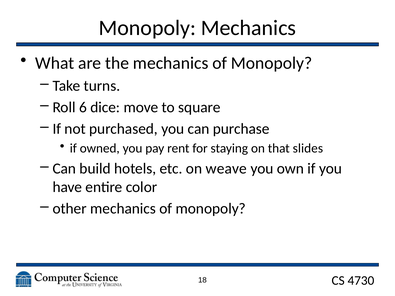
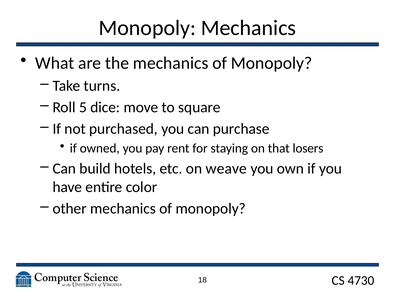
6: 6 -> 5
slides: slides -> losers
